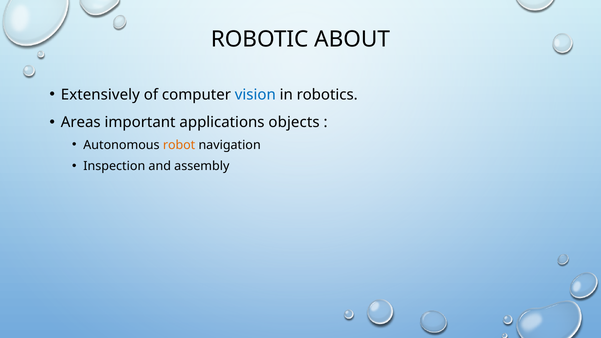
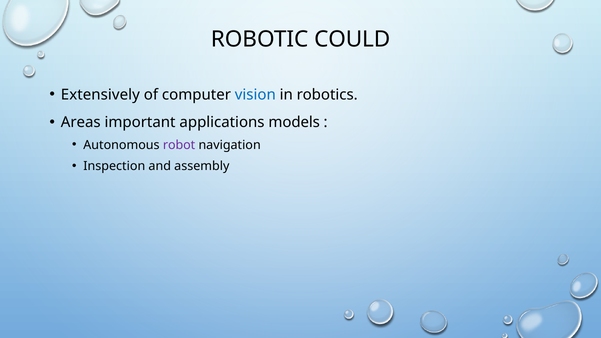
ABOUT: ABOUT -> COULD
objects: objects -> models
robot colour: orange -> purple
